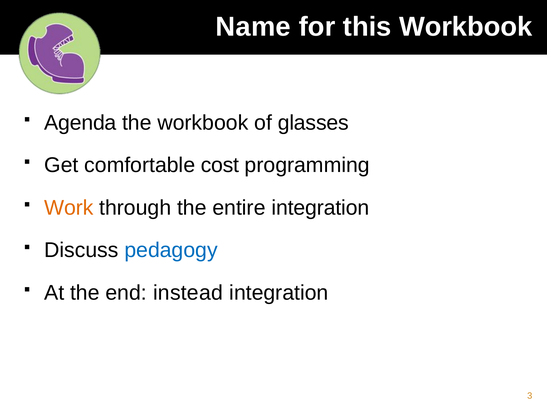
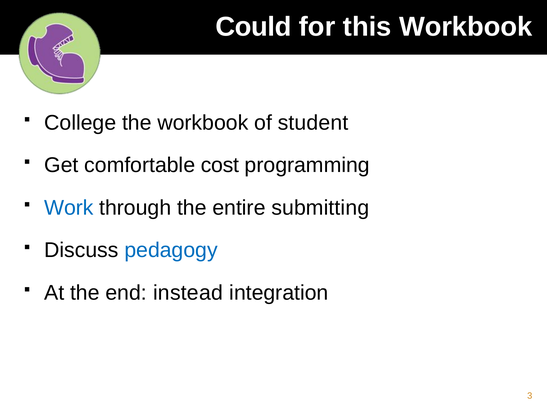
Name: Name -> Could
Agenda: Agenda -> College
glasses: glasses -> student
Work colour: orange -> blue
entire integration: integration -> submitting
